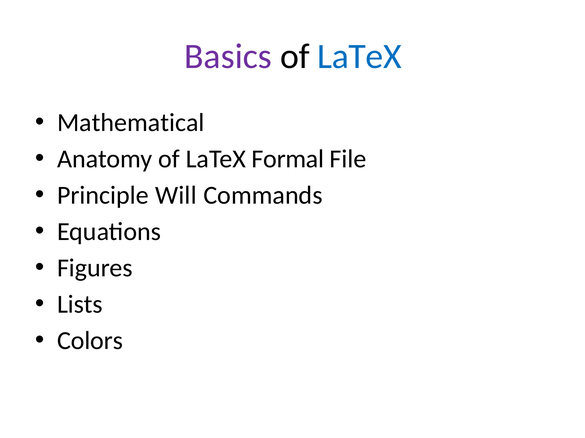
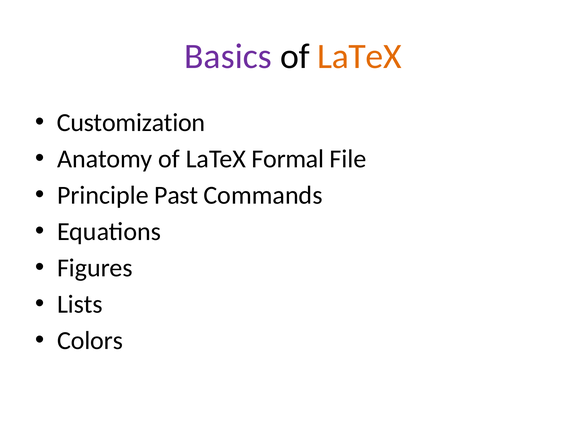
LaTeX at (359, 57) colour: blue -> orange
Mathematical: Mathematical -> Customization
Will: Will -> Past
